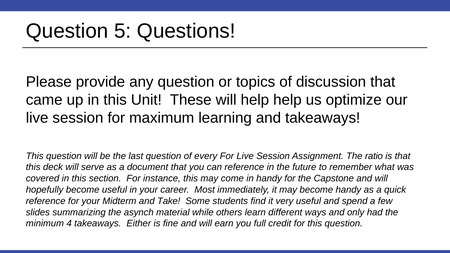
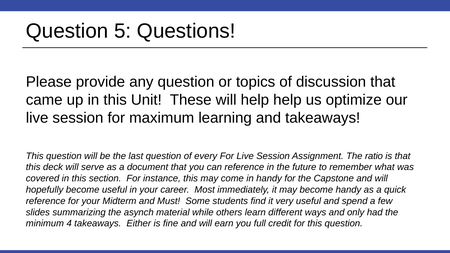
Take: Take -> Must
